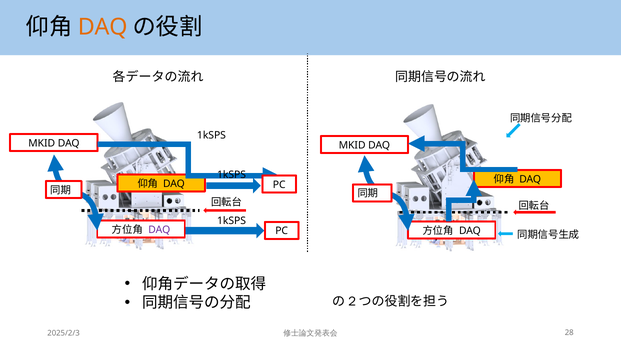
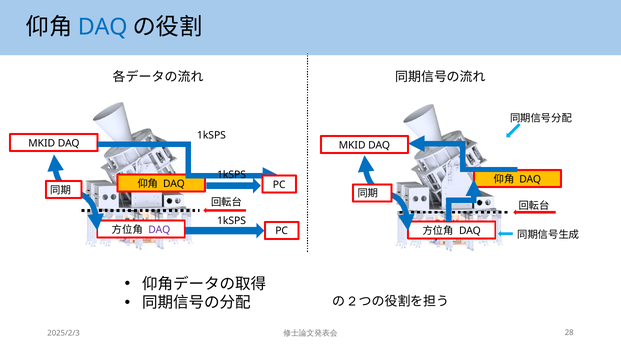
DAQ at (103, 27) colour: orange -> blue
